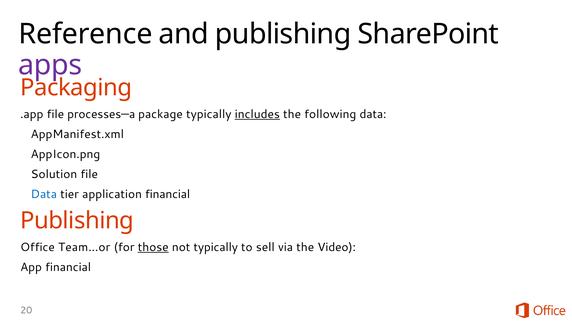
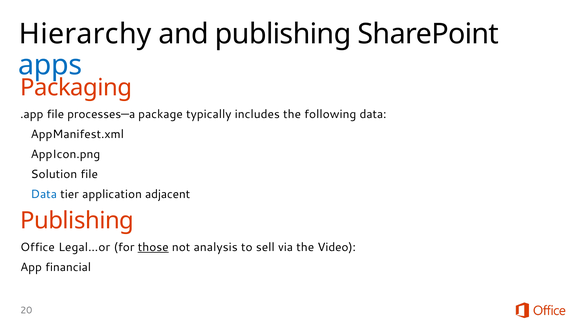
Reference: Reference -> Hierarchy
apps colour: purple -> blue
includes underline: present -> none
application financial: financial -> adjacent
Team…or: Team…or -> Legal…or
not typically: typically -> analysis
